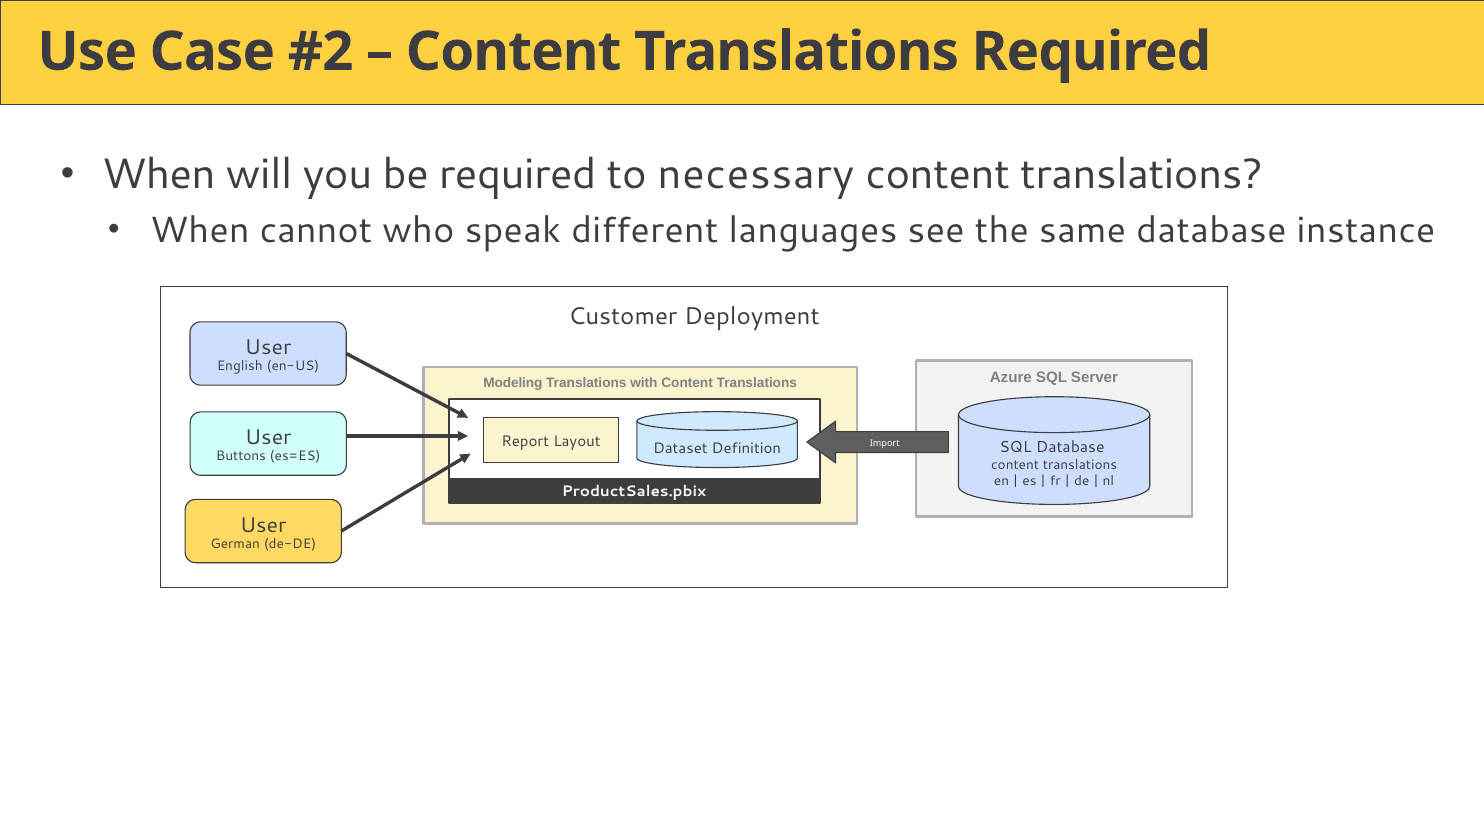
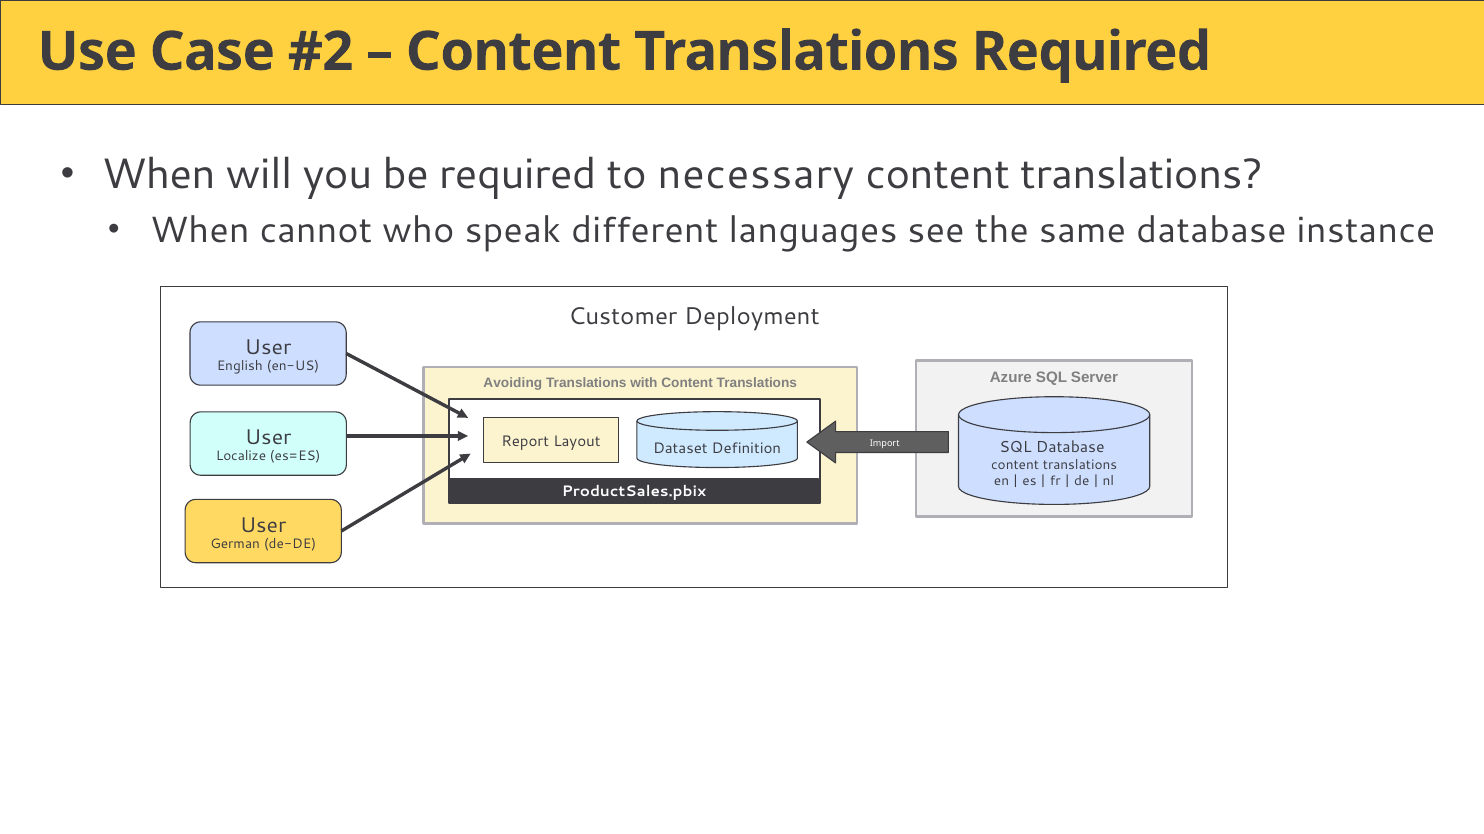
Modeling: Modeling -> Avoiding
Buttons: Buttons -> Localize
